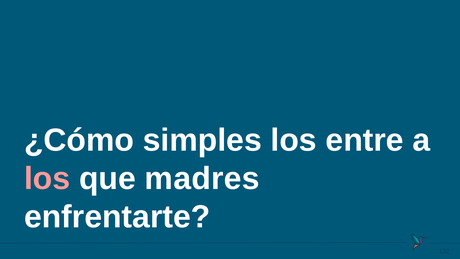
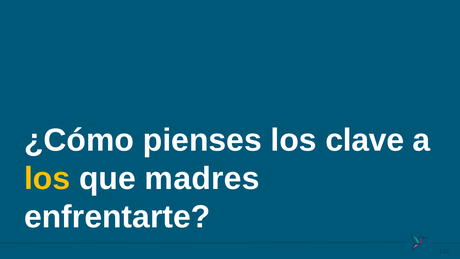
simples: simples -> pienses
entre: entre -> clave
los at (47, 179) colour: pink -> yellow
